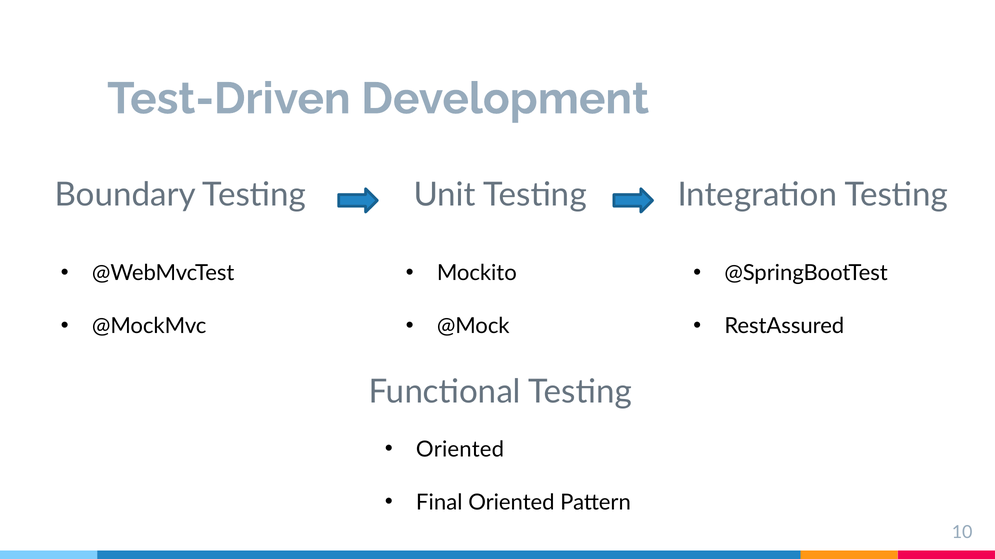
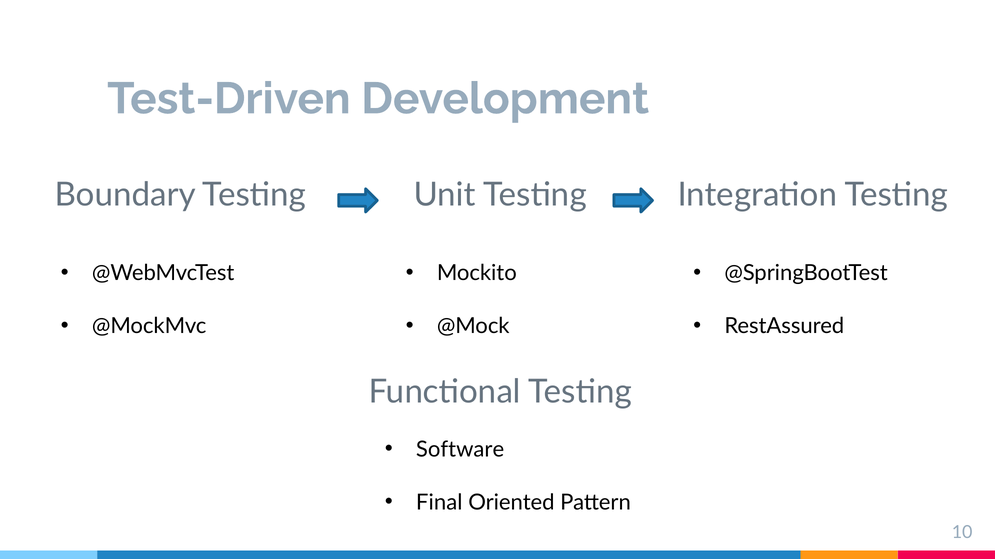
Oriented at (460, 450): Oriented -> Software
